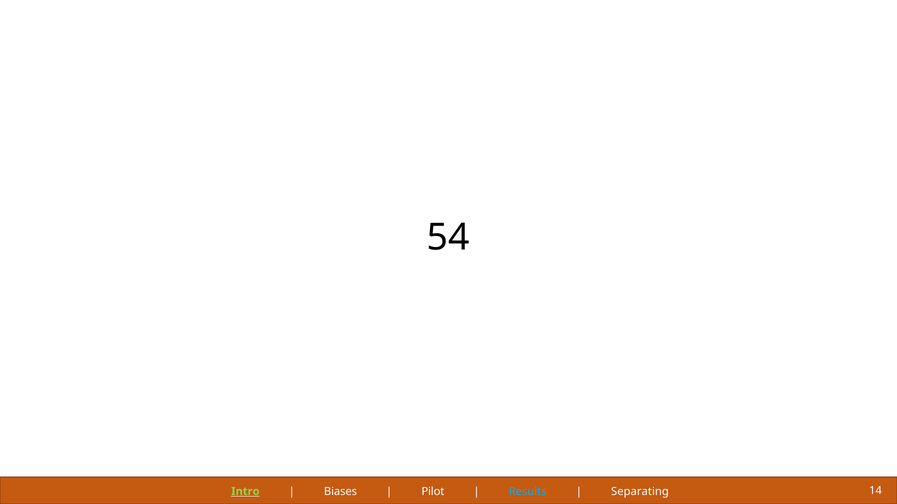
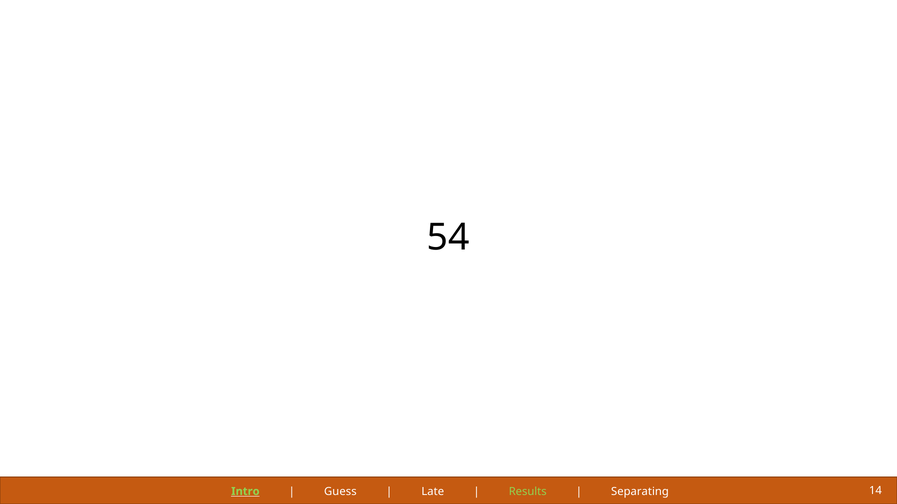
Biases: Biases -> Guess
Pilot: Pilot -> Late
Results colour: light blue -> light green
